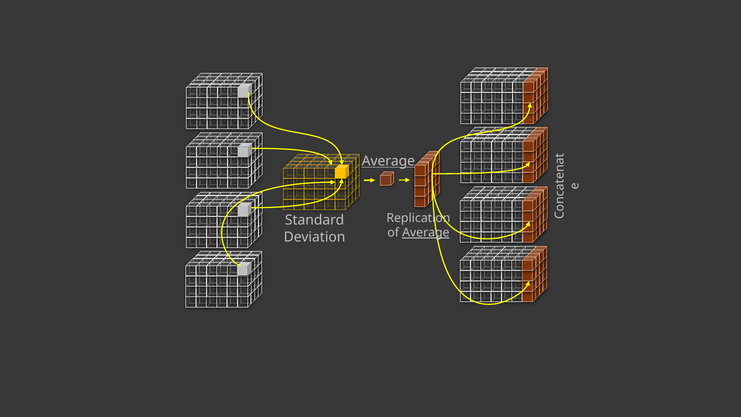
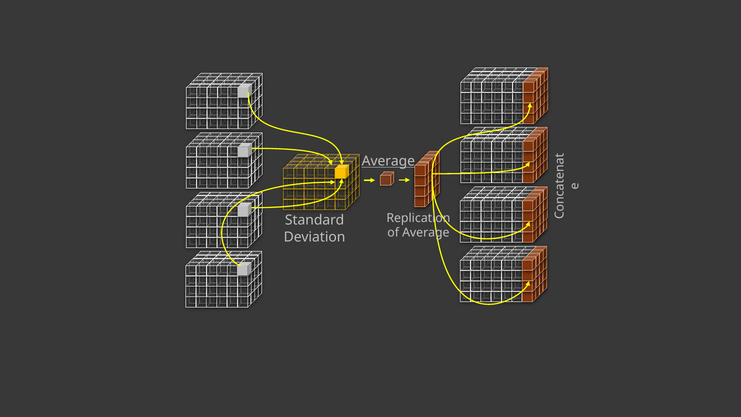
Average at (426, 233) underline: present -> none
